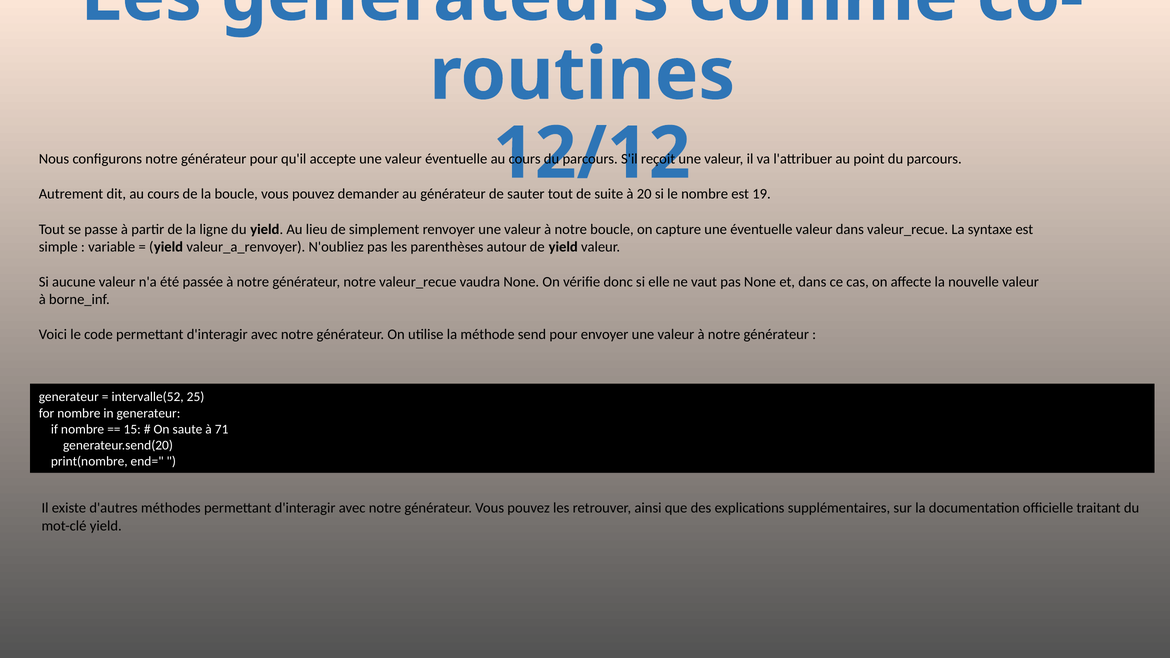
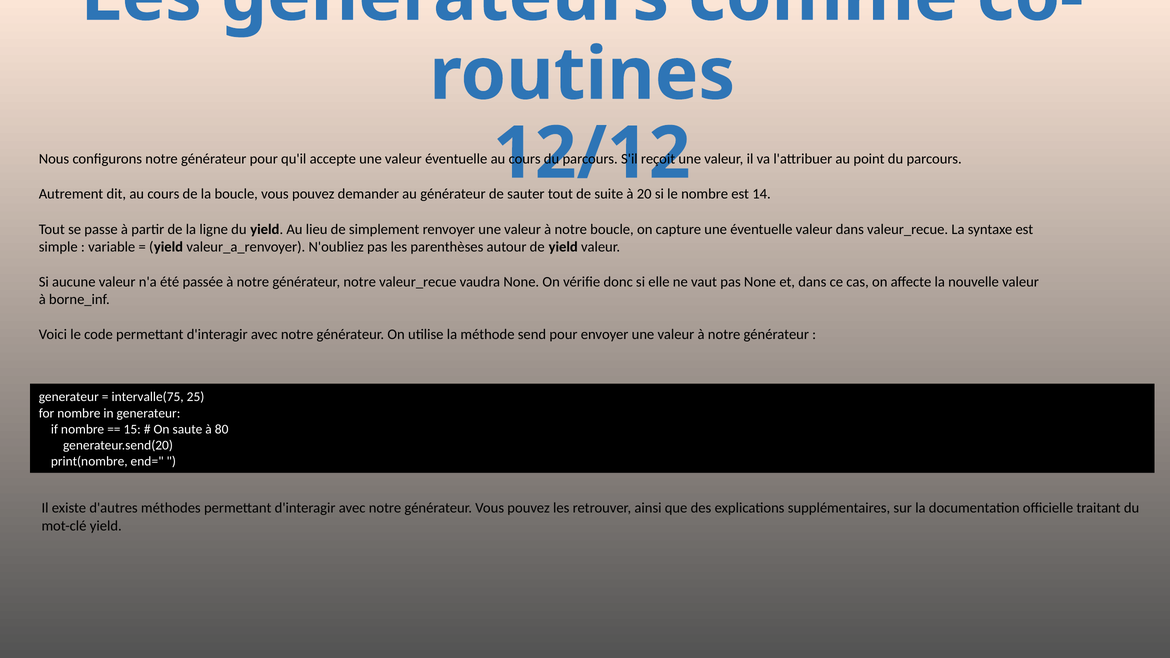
19: 19 -> 14
intervalle(52: intervalle(52 -> intervalle(75
71: 71 -> 80
